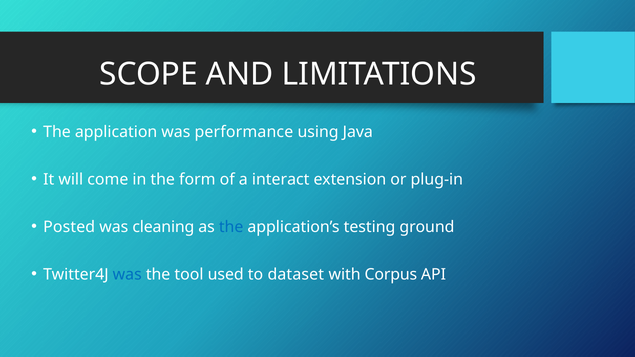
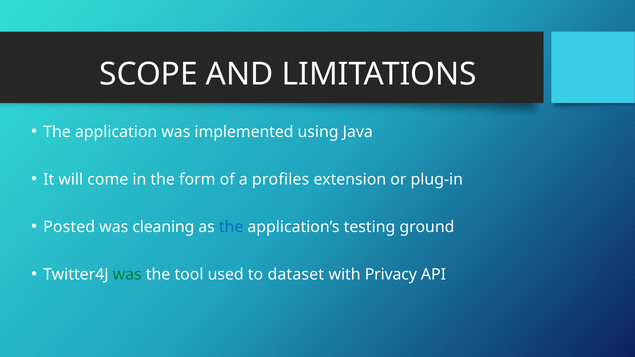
performance: performance -> implemented
interact: interact -> profiles
was at (127, 274) colour: blue -> green
Corpus: Corpus -> Privacy
